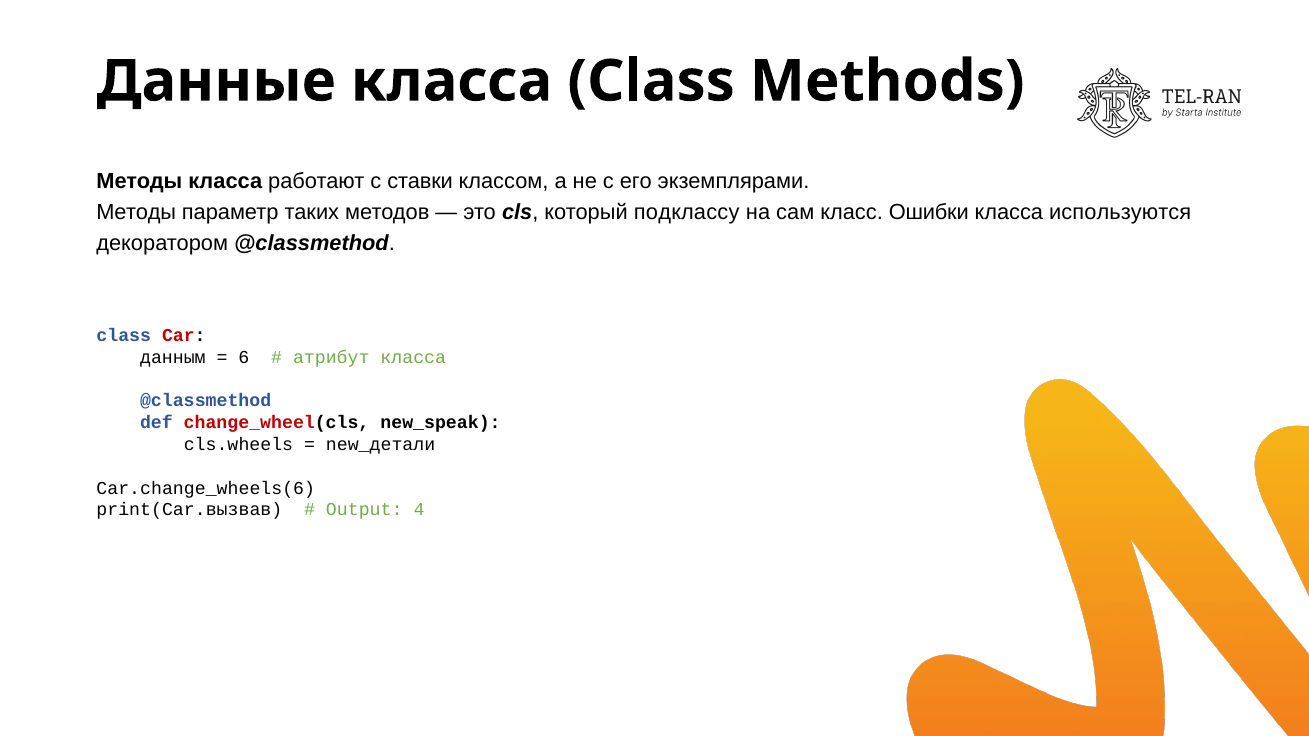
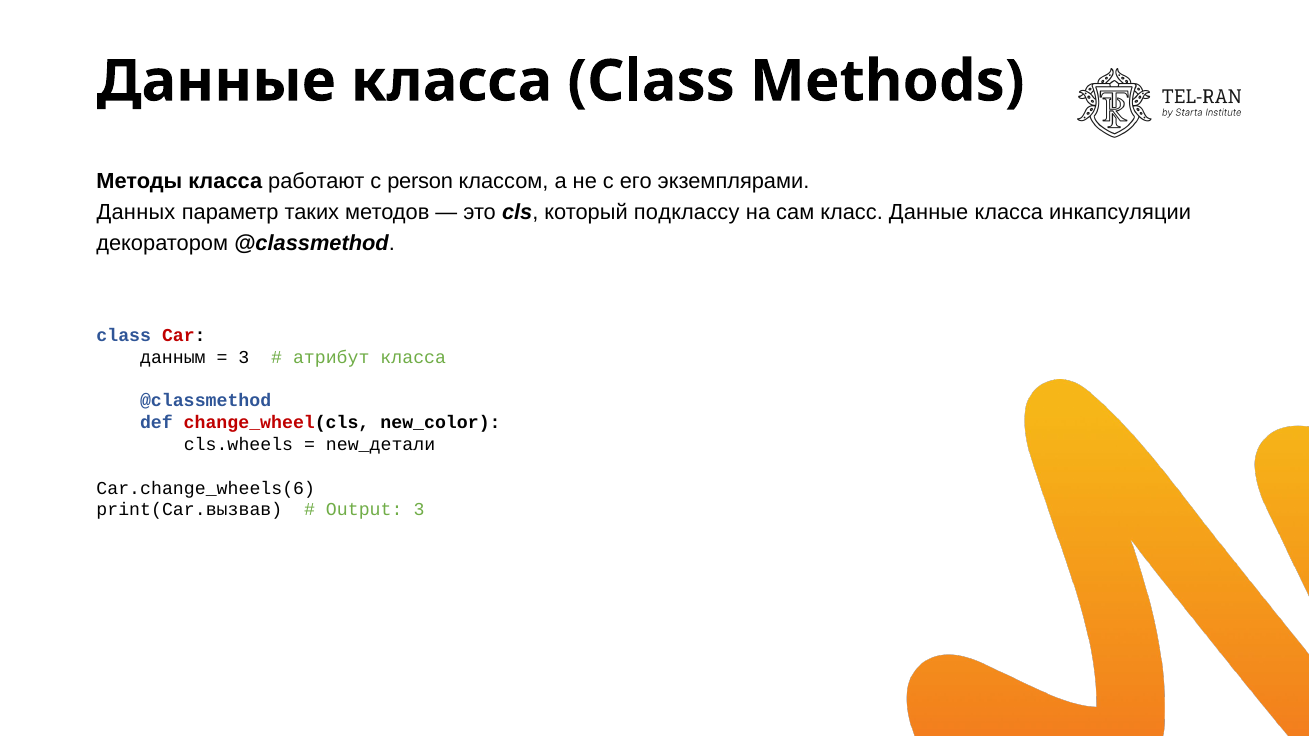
ставки: ставки -> person
Методы at (136, 212): Методы -> Данных
класс Ошибки: Ошибки -> Данные
используются: используются -> инкапсуляции
6 at (244, 357): 6 -> 3
new_speak: new_speak -> new_color
Output 4: 4 -> 3
